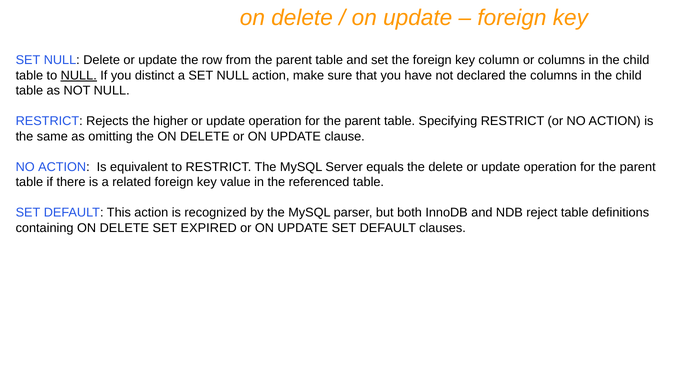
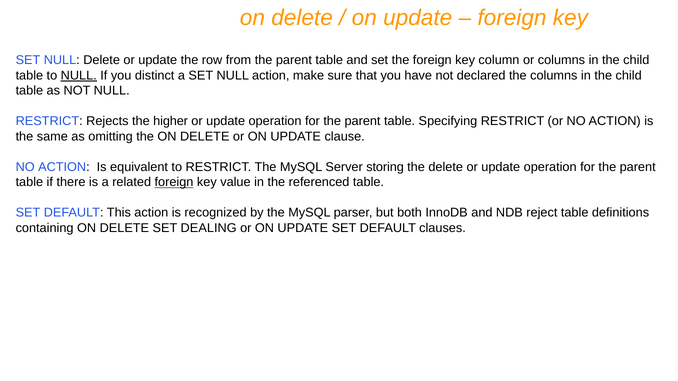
equals: equals -> storing
foreign at (174, 182) underline: none -> present
EXPIRED: EXPIRED -> DEALING
